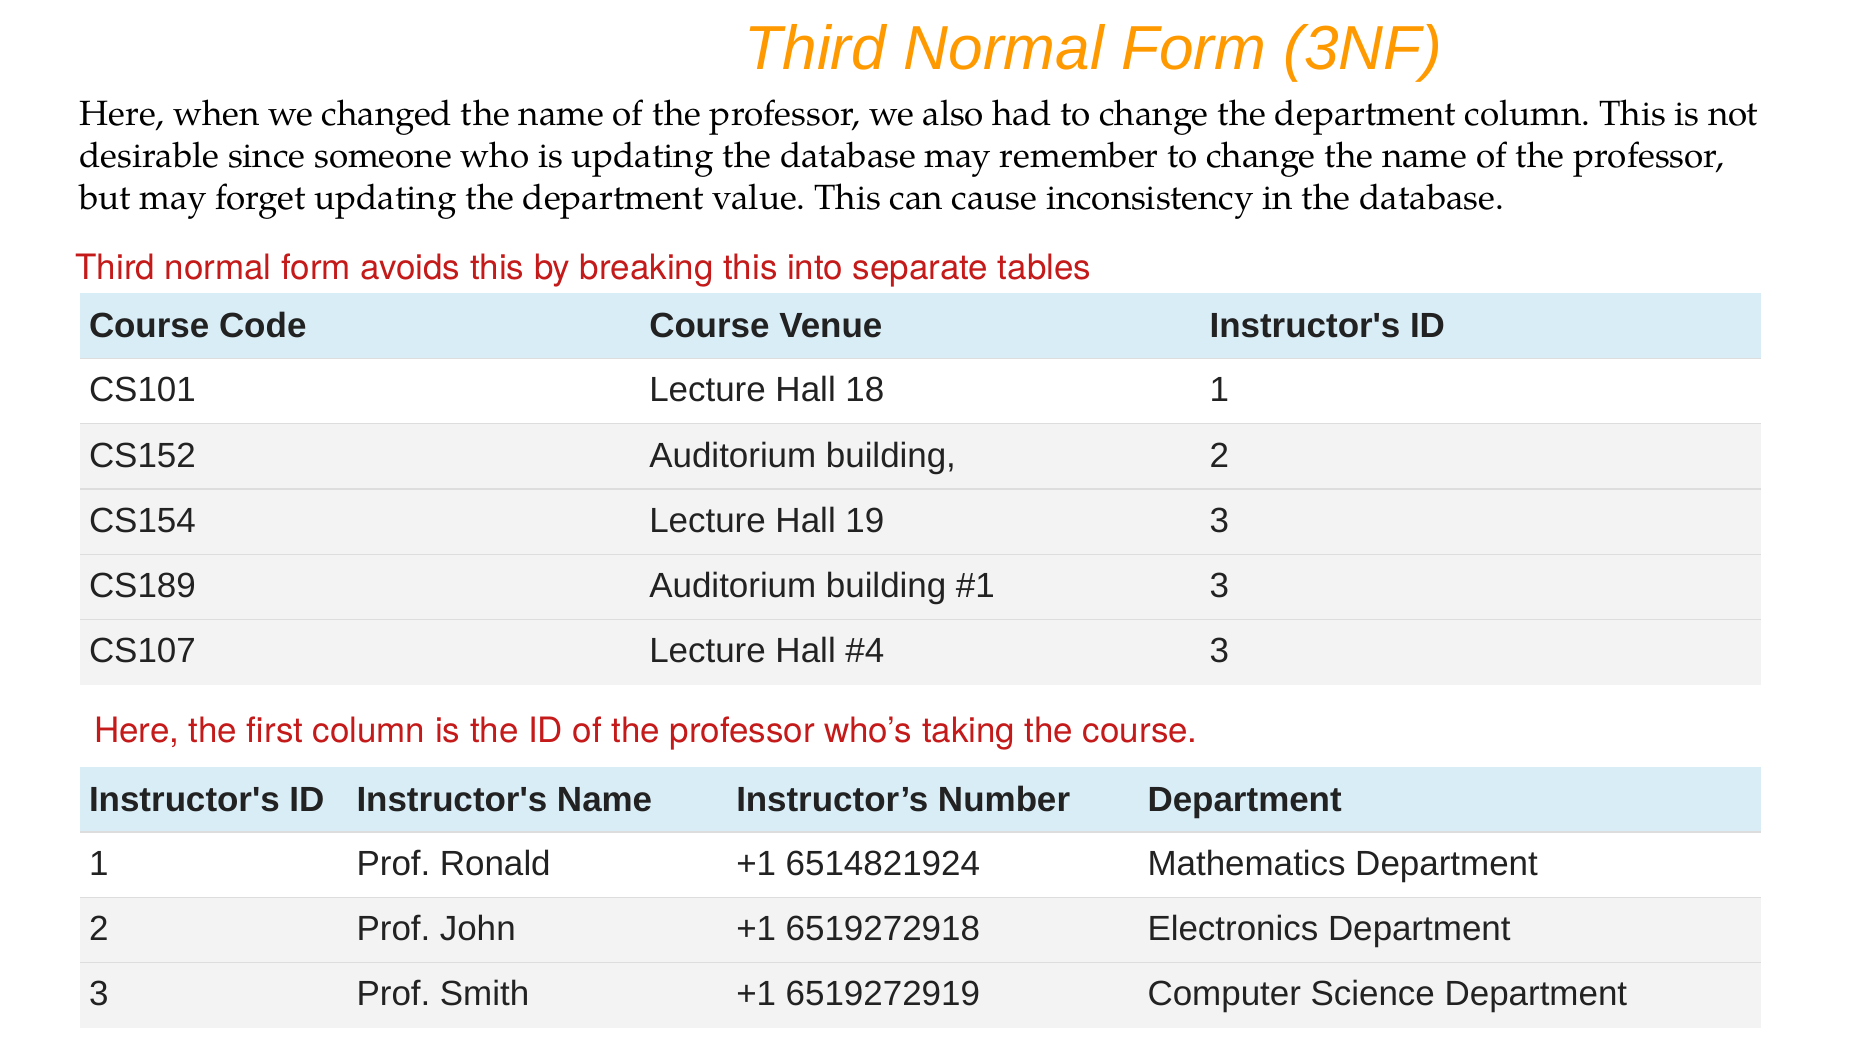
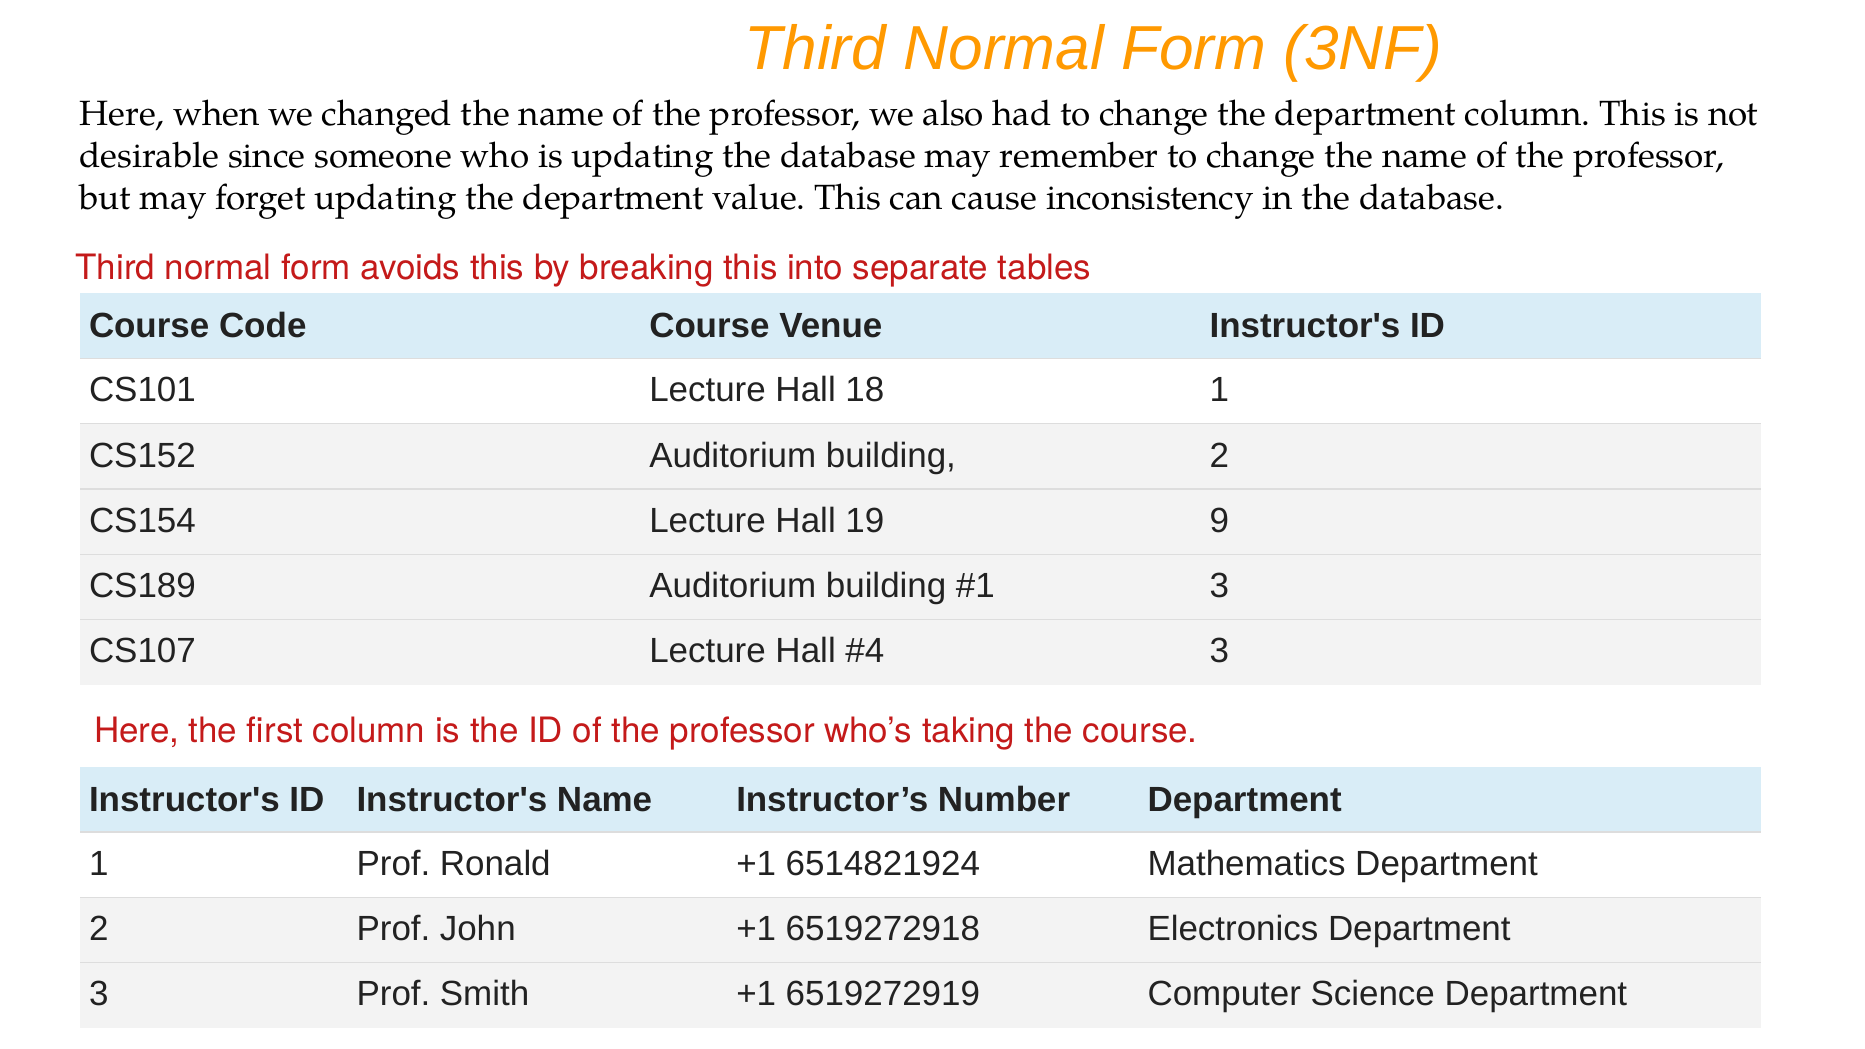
19 3: 3 -> 9
